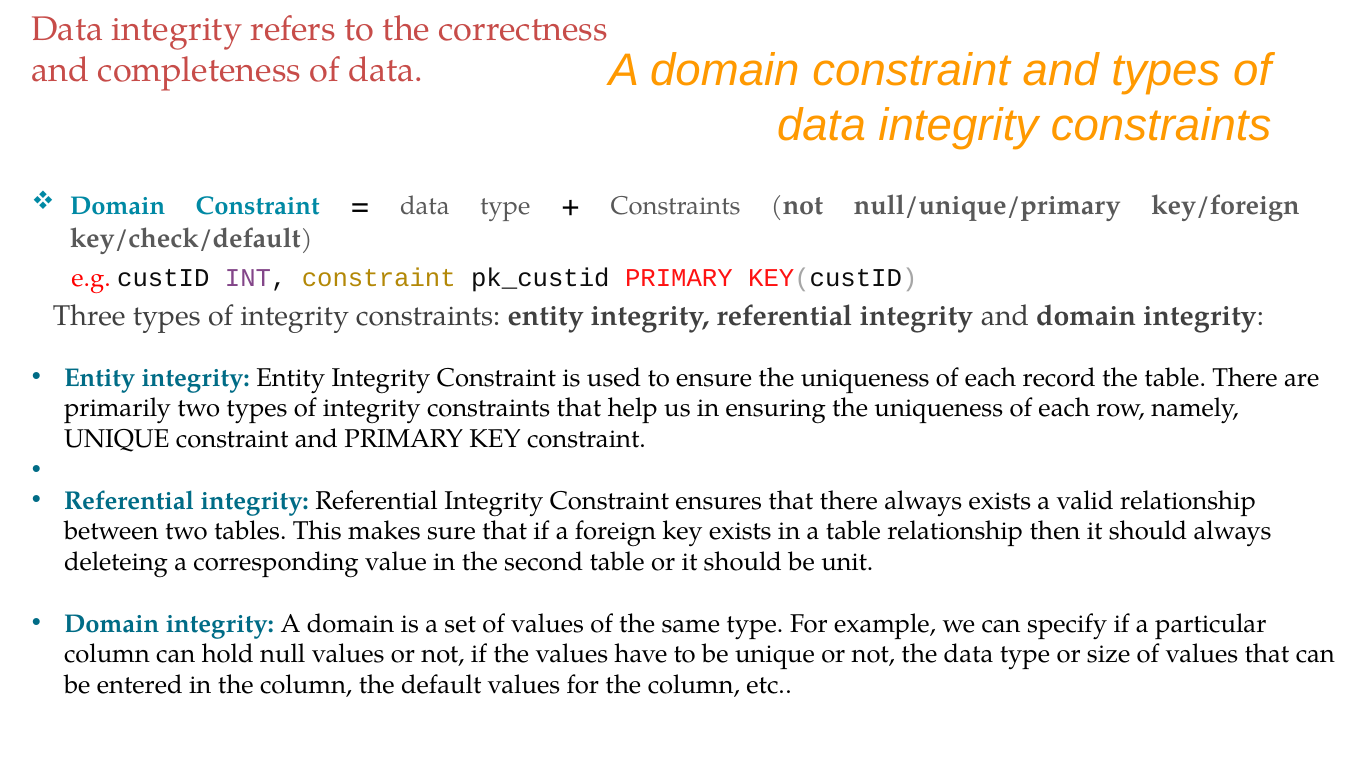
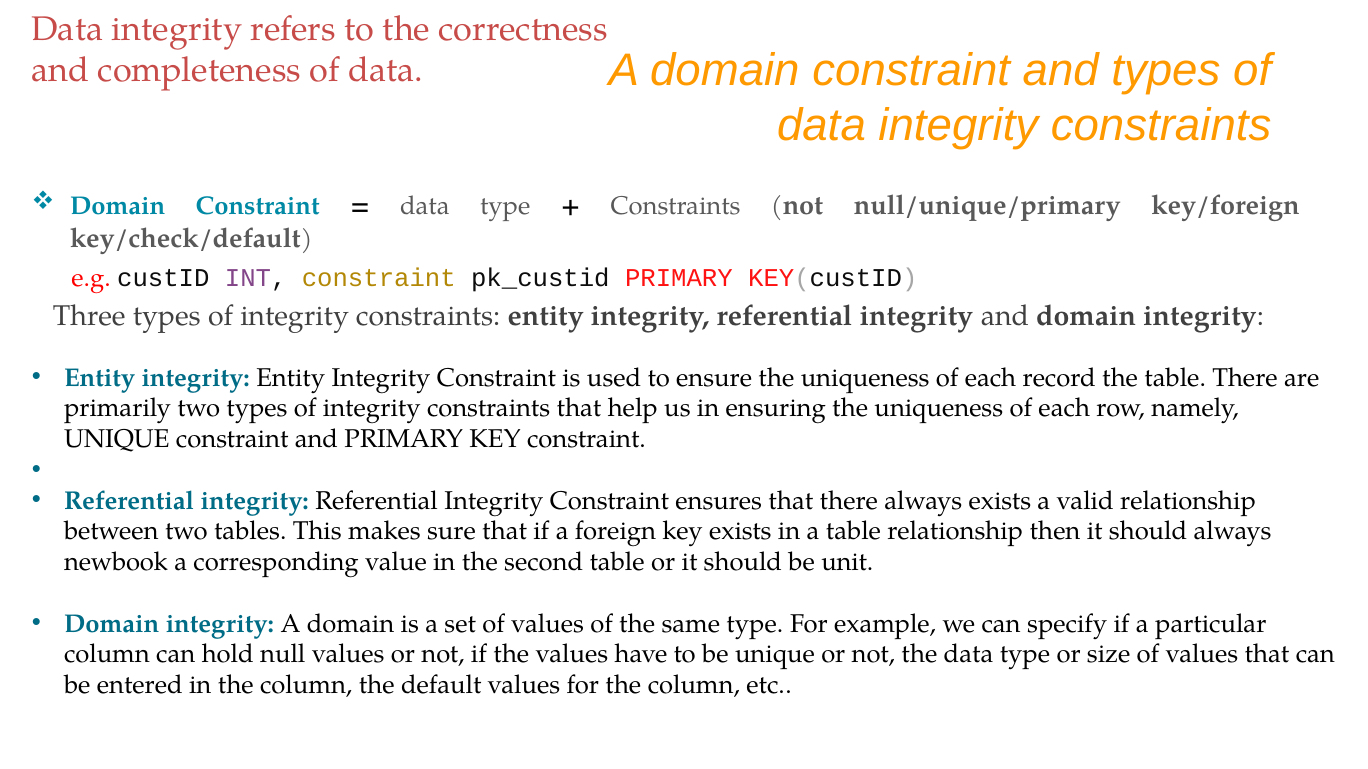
deleteing: deleteing -> newbook
